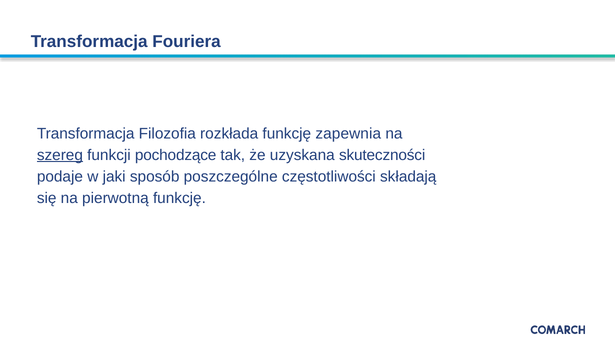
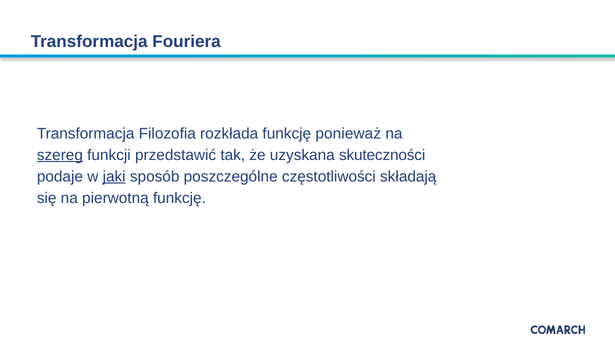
zapewnia: zapewnia -> ponieważ
pochodzące: pochodzące -> przedstawić
jaki underline: none -> present
